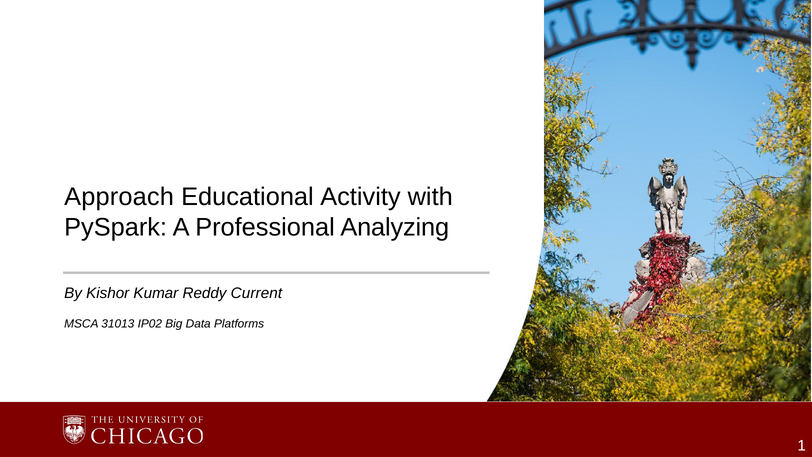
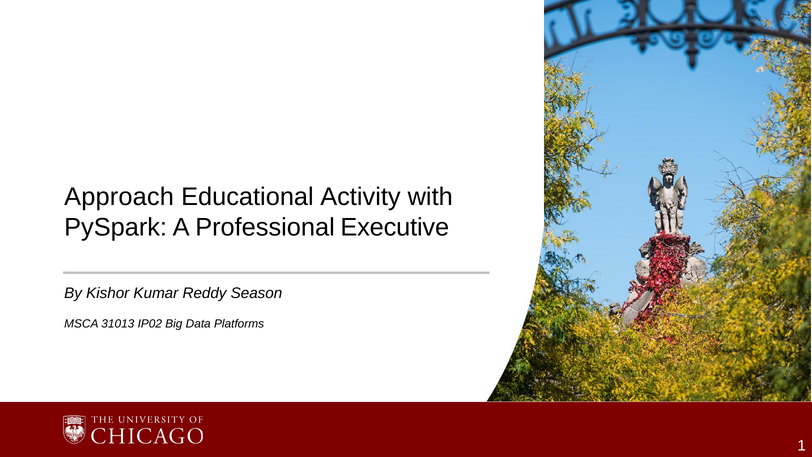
Analyzing: Analyzing -> Executive
Current: Current -> Season
